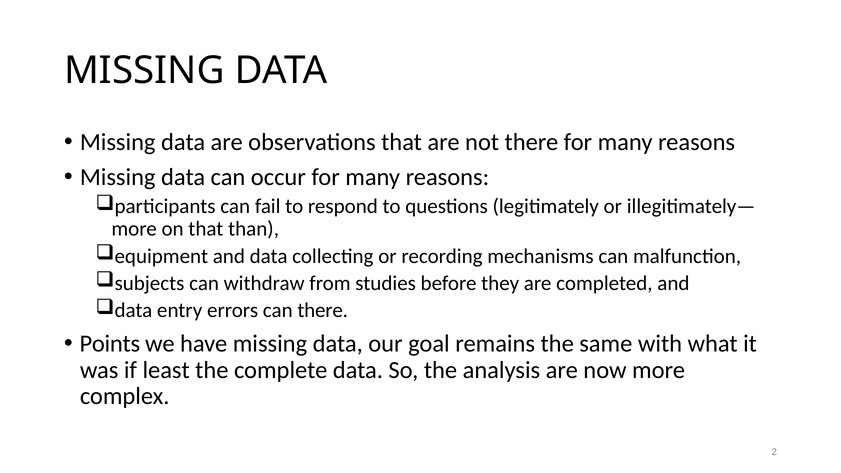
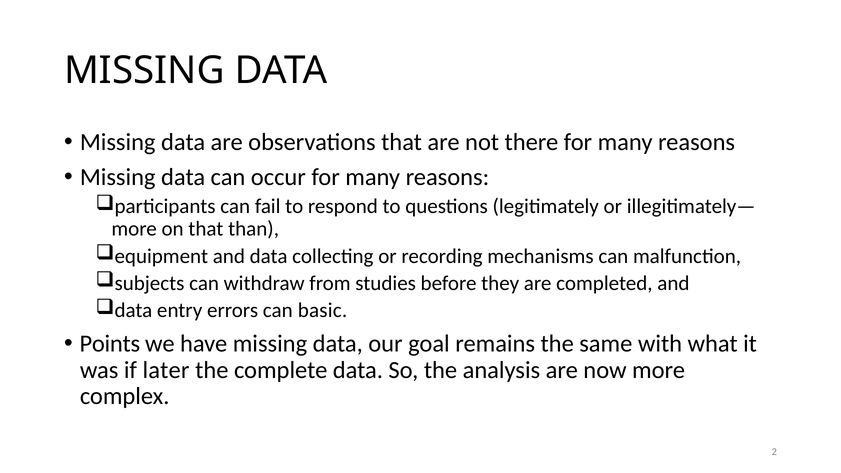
can there: there -> basic
least: least -> later
